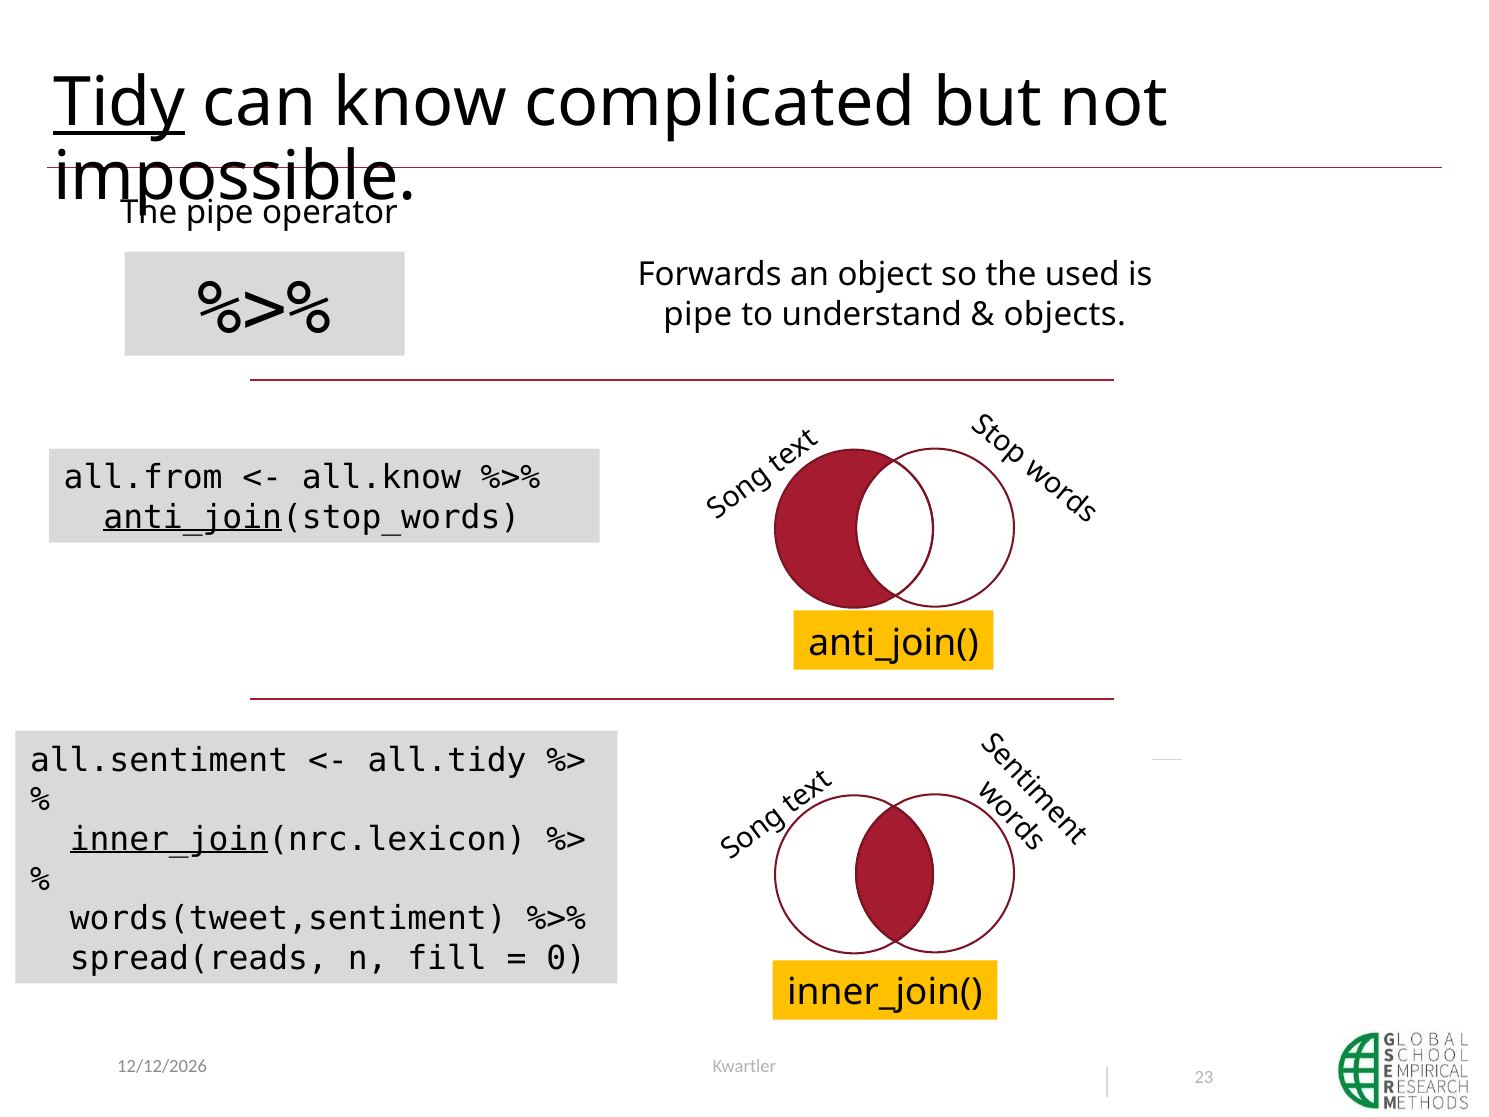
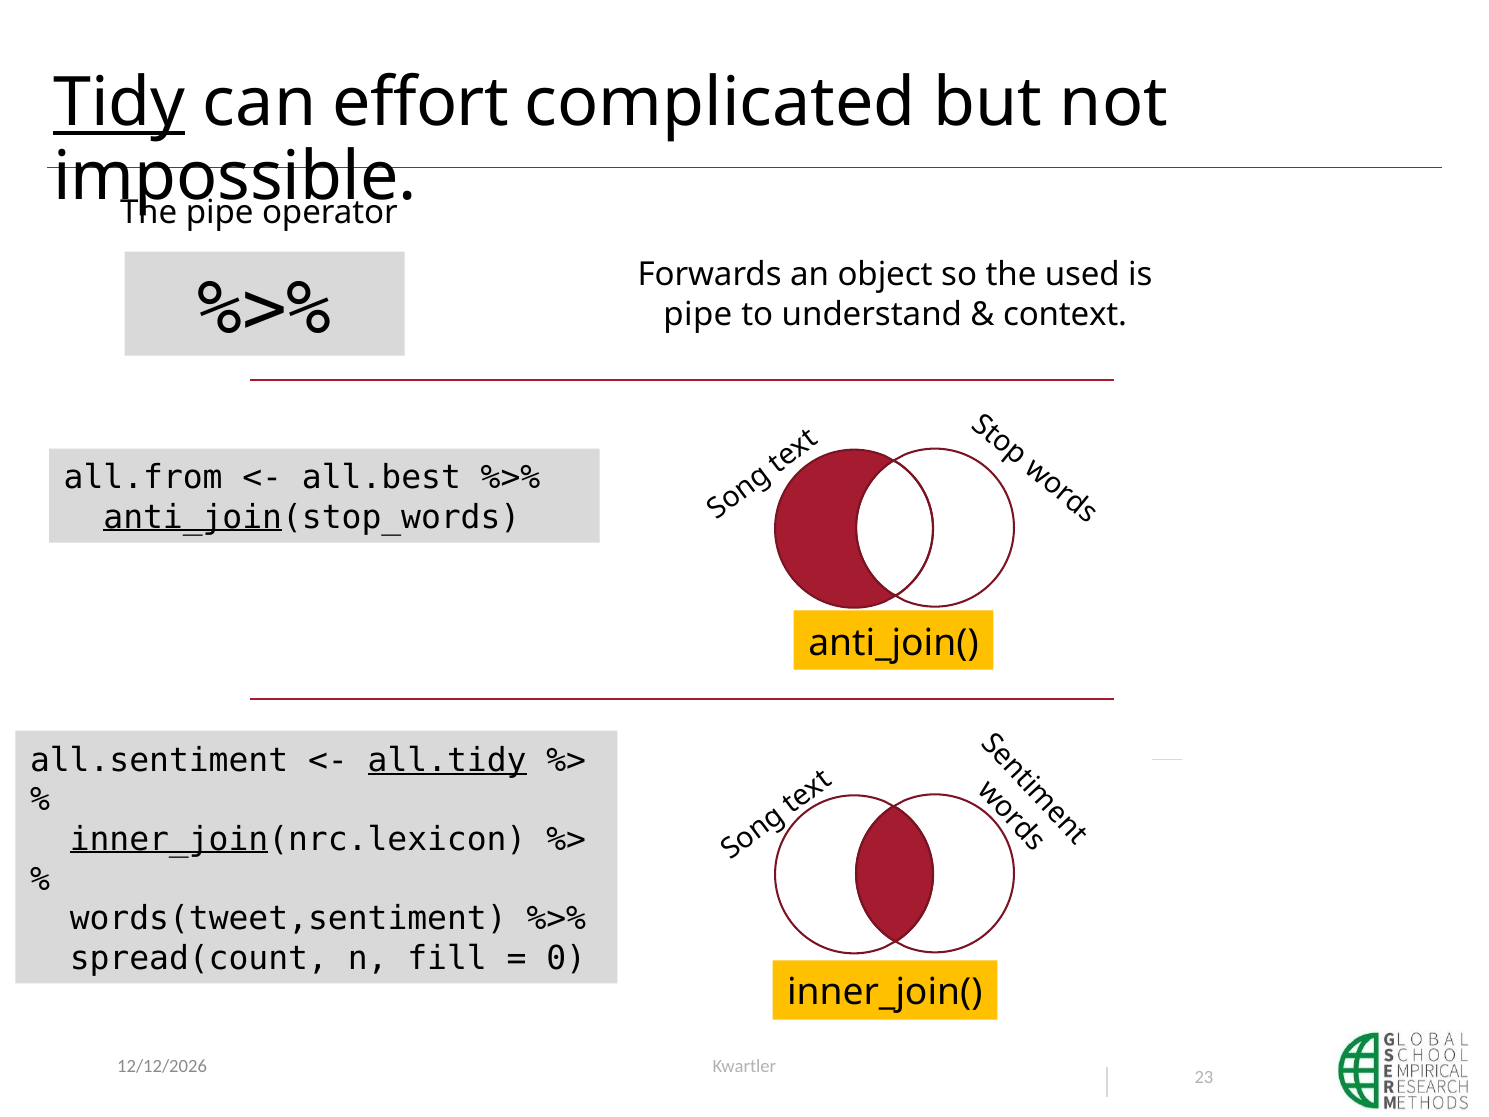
know: know -> effort
objects: objects -> context
all.know: all.know -> all.best
all.tidy underline: none -> present
spread(reads: spread(reads -> spread(count
